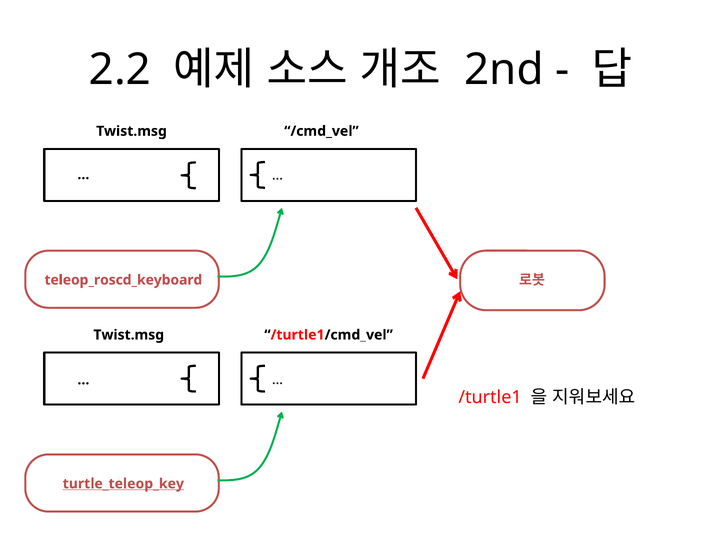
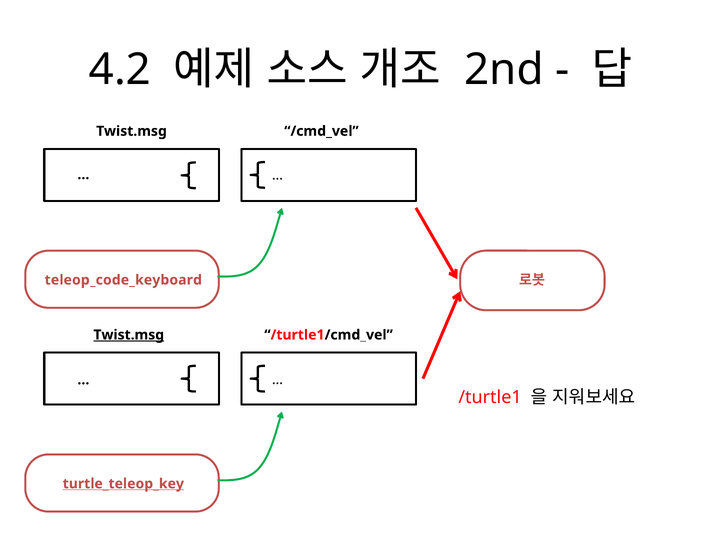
2.2: 2.2 -> 4.2
teleop_roscd_keyboard: teleop_roscd_keyboard -> teleop_code_keyboard
Twist.msg at (129, 335) underline: none -> present
